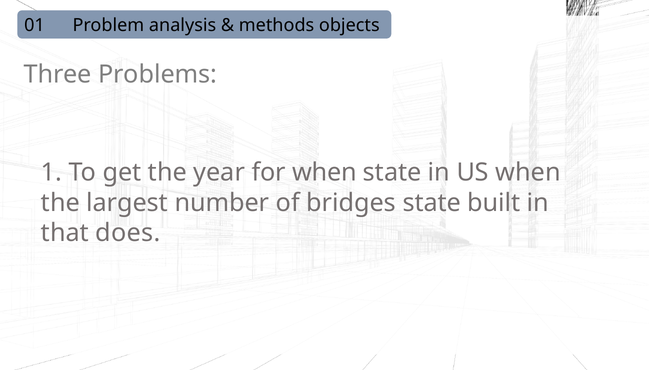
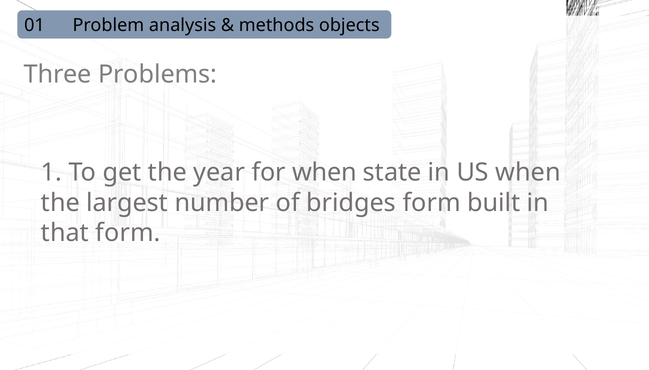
bridges state: state -> form
that does: does -> form
